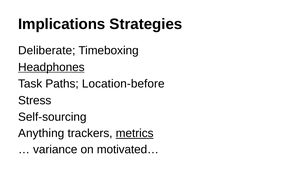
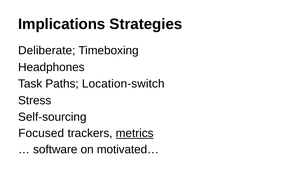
Headphones underline: present -> none
Location-before: Location-before -> Location-switch
Anything: Anything -> Focused
variance: variance -> software
